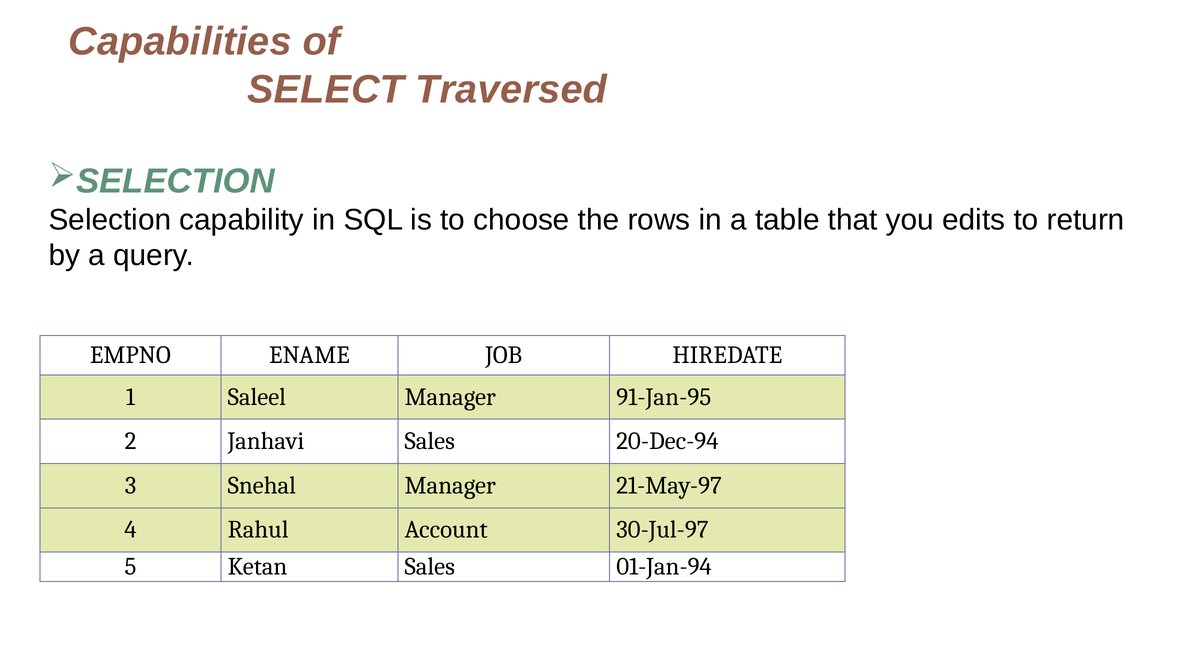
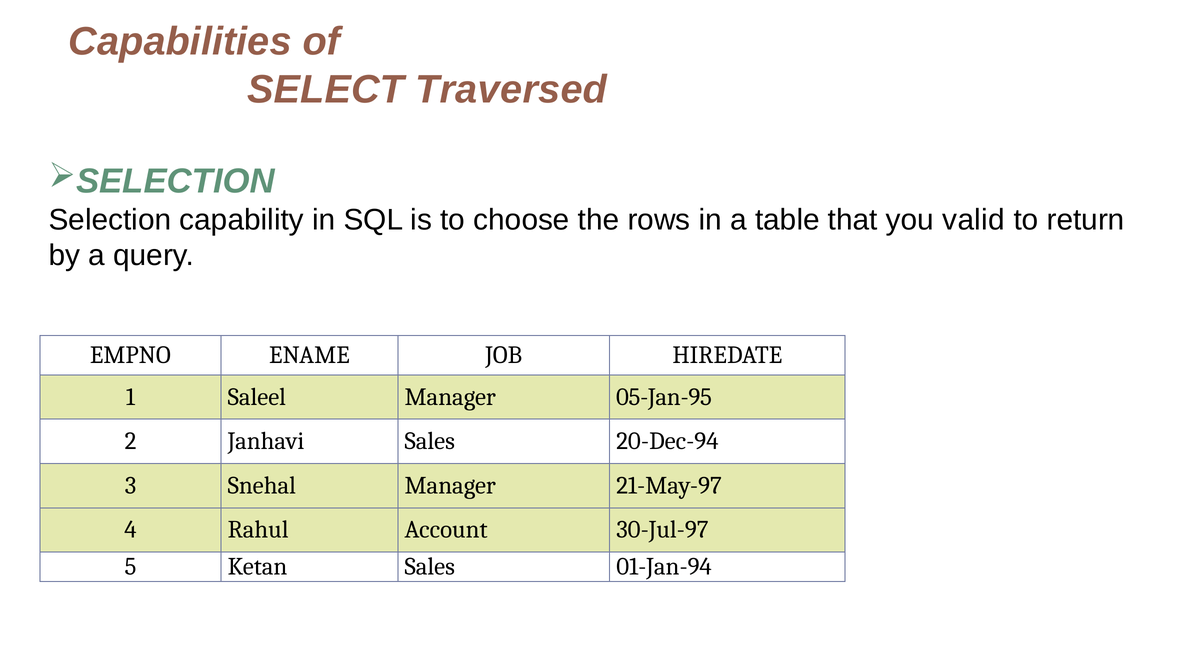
edits: edits -> valid
91-Jan-95: 91-Jan-95 -> 05-Jan-95
